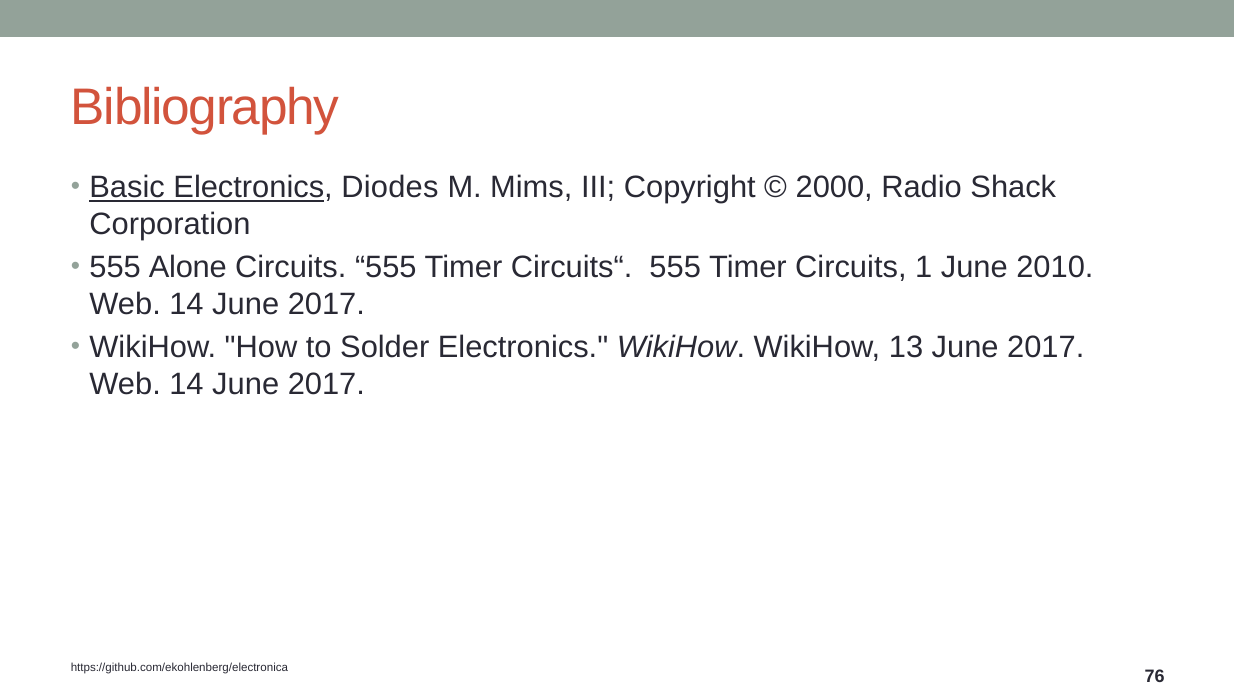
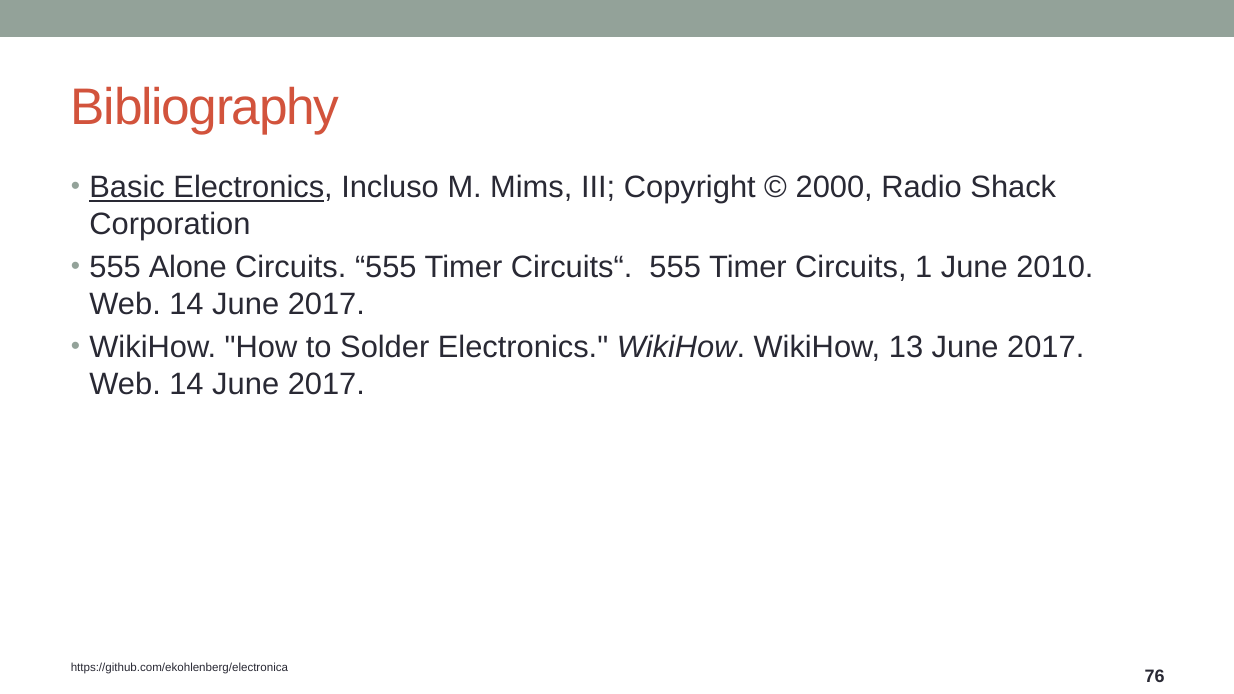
Diodes: Diodes -> Incluso
